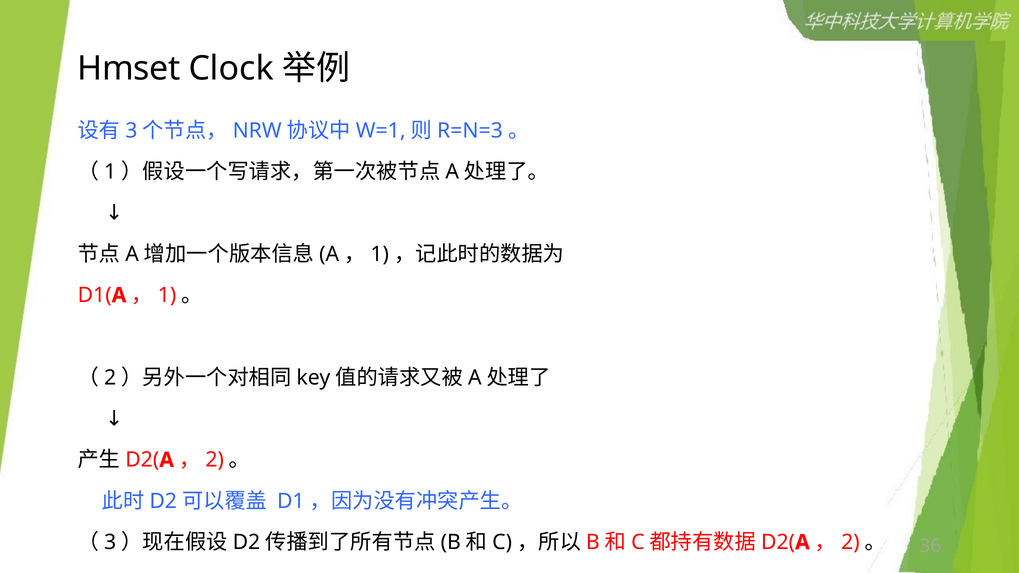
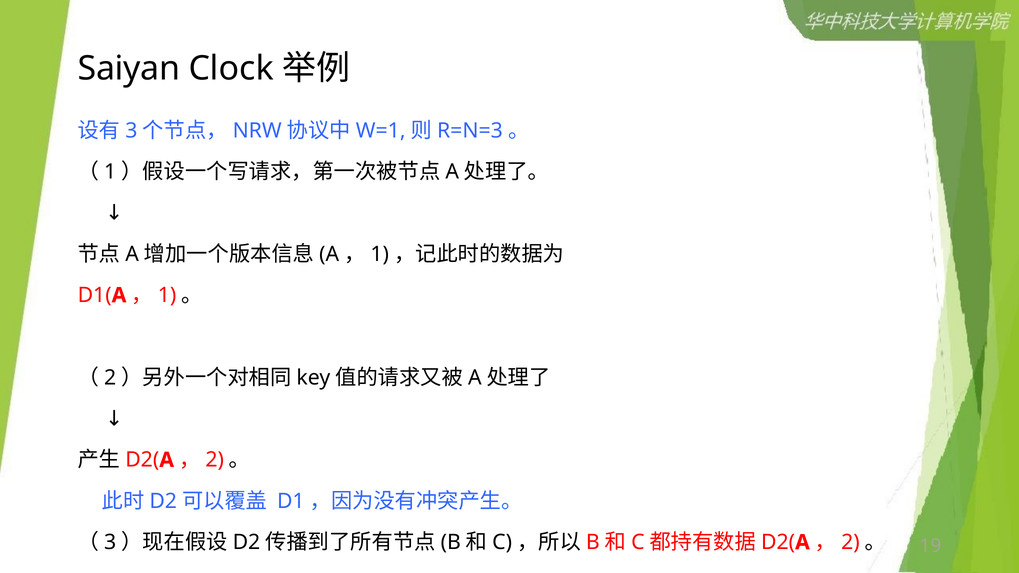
Hmset: Hmset -> Saiyan
36: 36 -> 19
